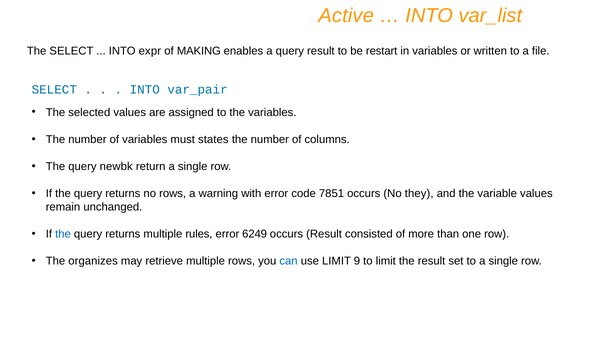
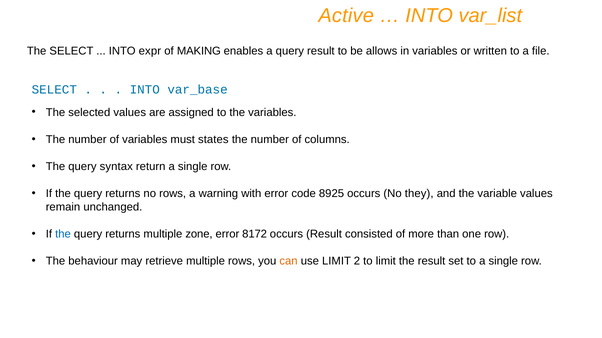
restart: restart -> allows
var_pair: var_pair -> var_base
newbk: newbk -> syntax
7851: 7851 -> 8925
rules: rules -> zone
6249: 6249 -> 8172
organizes: organizes -> behaviour
can colour: blue -> orange
9: 9 -> 2
